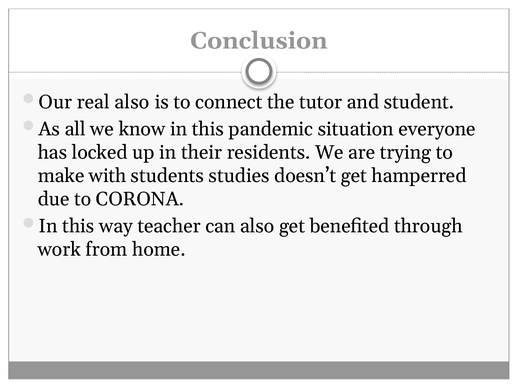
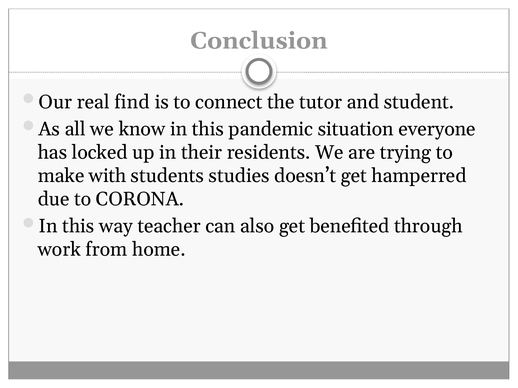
real also: also -> find
